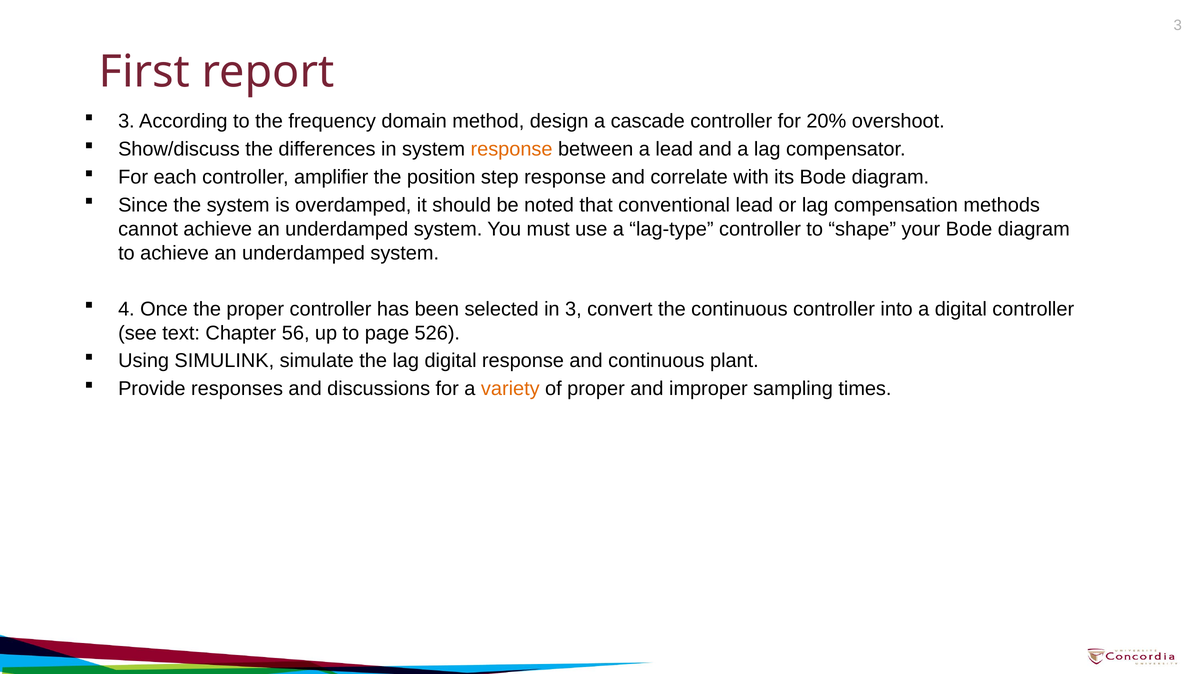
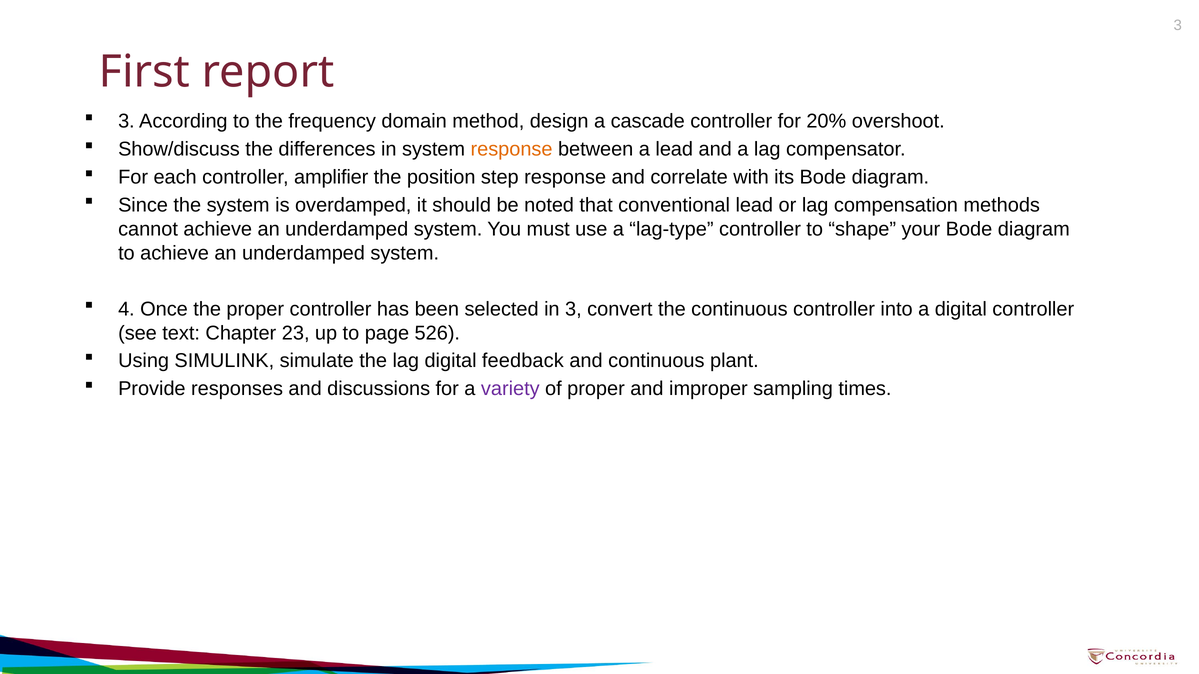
56: 56 -> 23
digital response: response -> feedback
variety colour: orange -> purple
